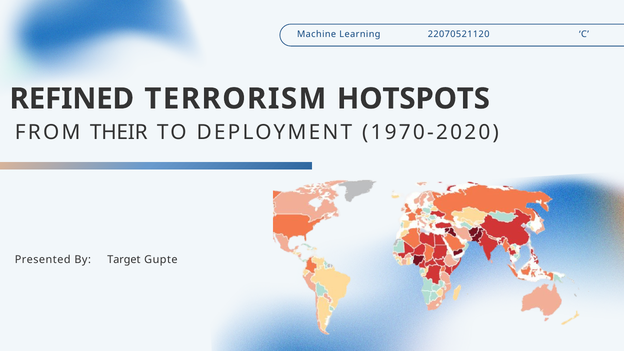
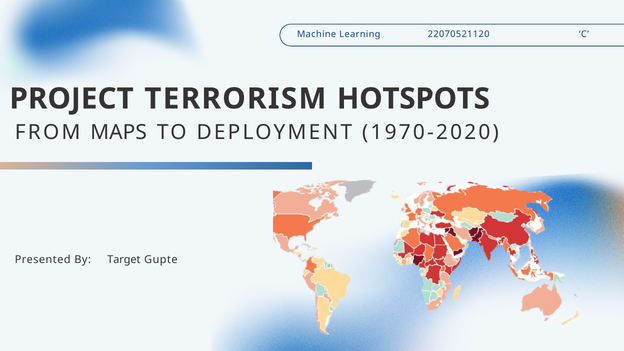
REFINED: REFINED -> PROJECT
THEIR: THEIR -> MAPS
